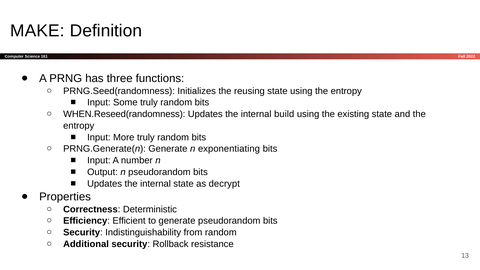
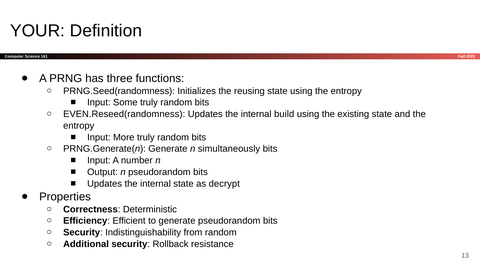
MAKE: MAKE -> YOUR
WHEN.Reseed(randomness: WHEN.Reseed(randomness -> EVEN.Reseed(randomness
exponentiating: exponentiating -> simultaneously
